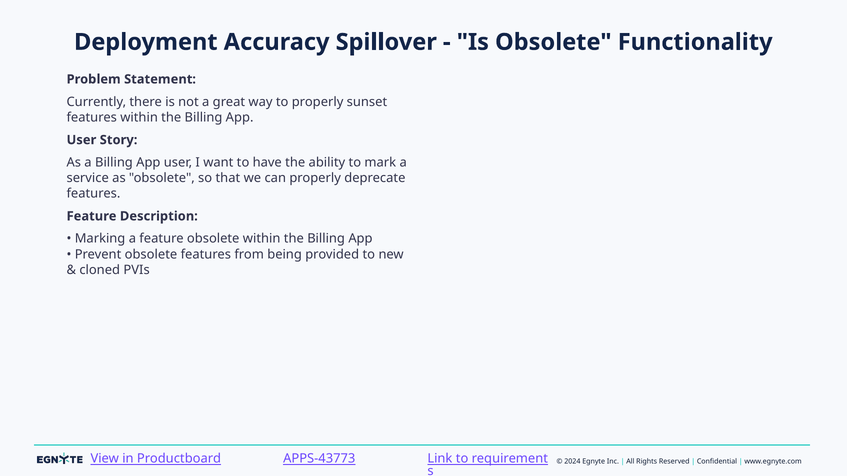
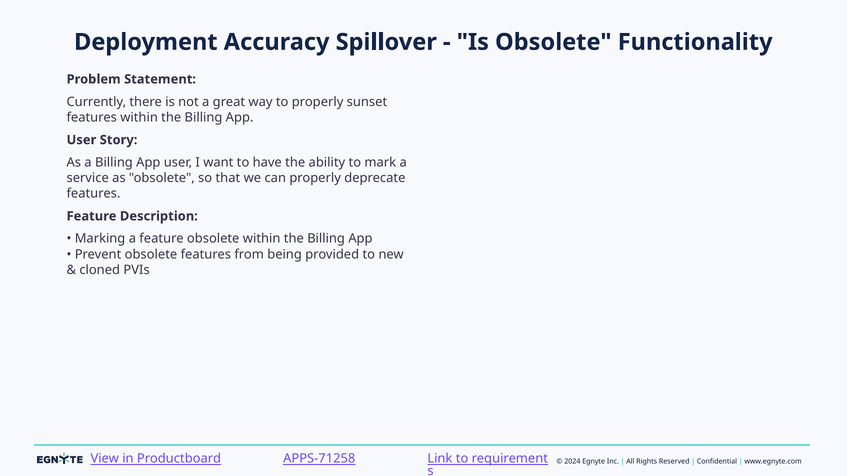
APPS-43773: APPS-43773 -> APPS-71258
